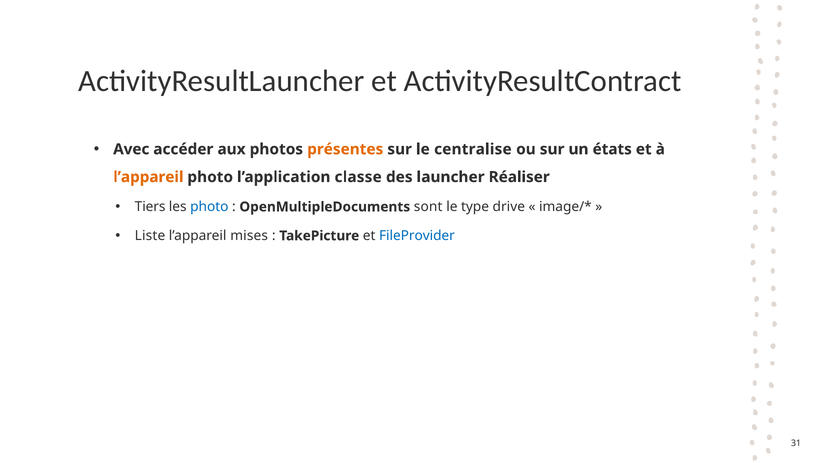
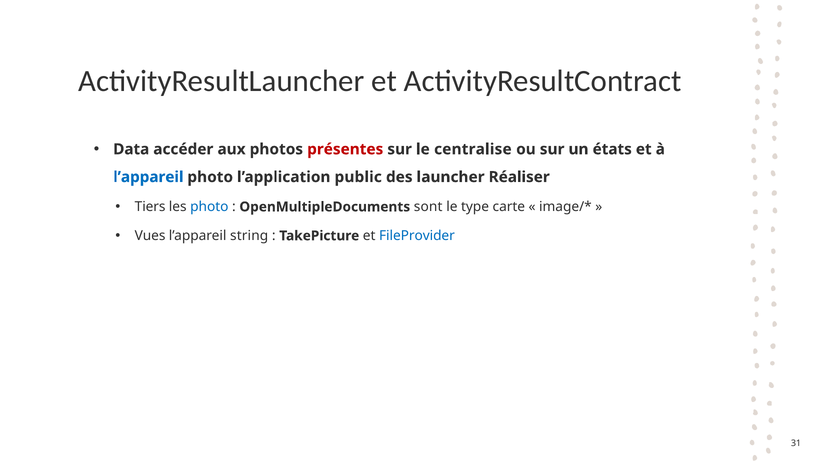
Avec: Avec -> Data
présentes colour: orange -> red
l’appareil at (148, 177) colour: orange -> blue
classe: classe -> public
drive: drive -> carte
Liste: Liste -> Vues
mises: mises -> string
